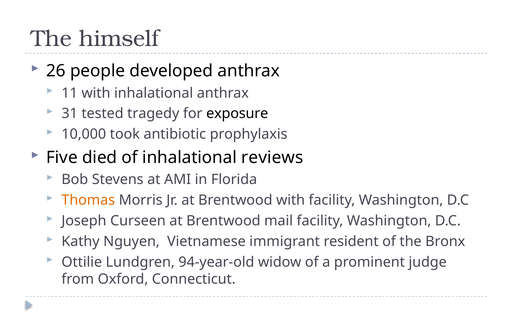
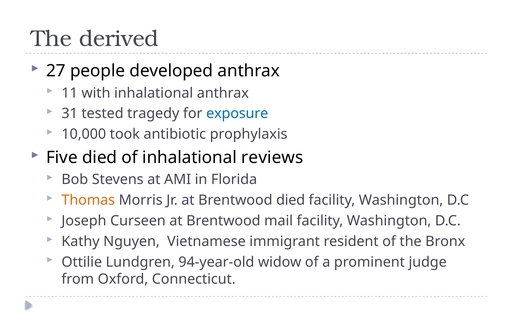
himself: himself -> derived
26: 26 -> 27
exposure colour: black -> blue
Brentwood with: with -> died
